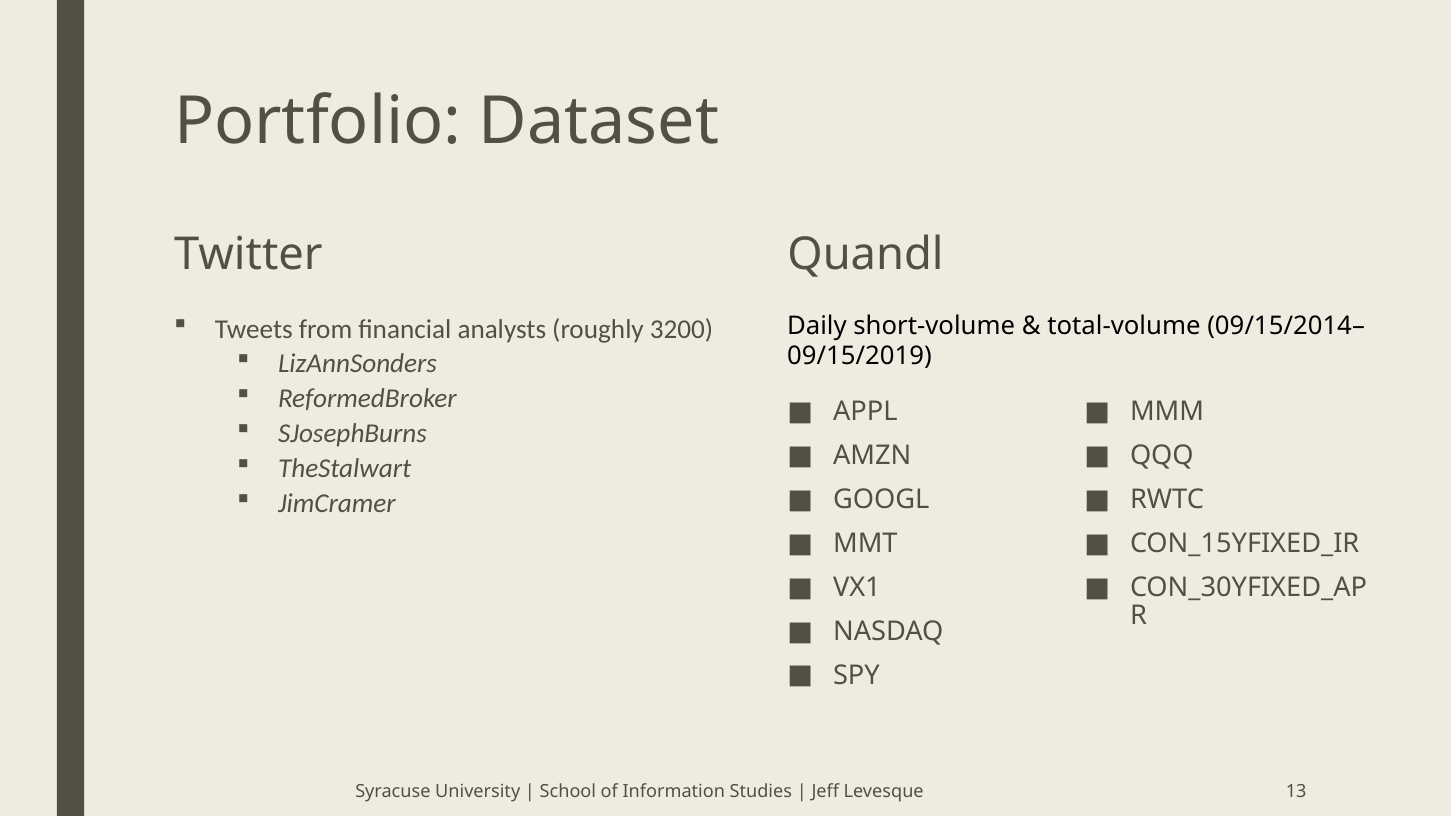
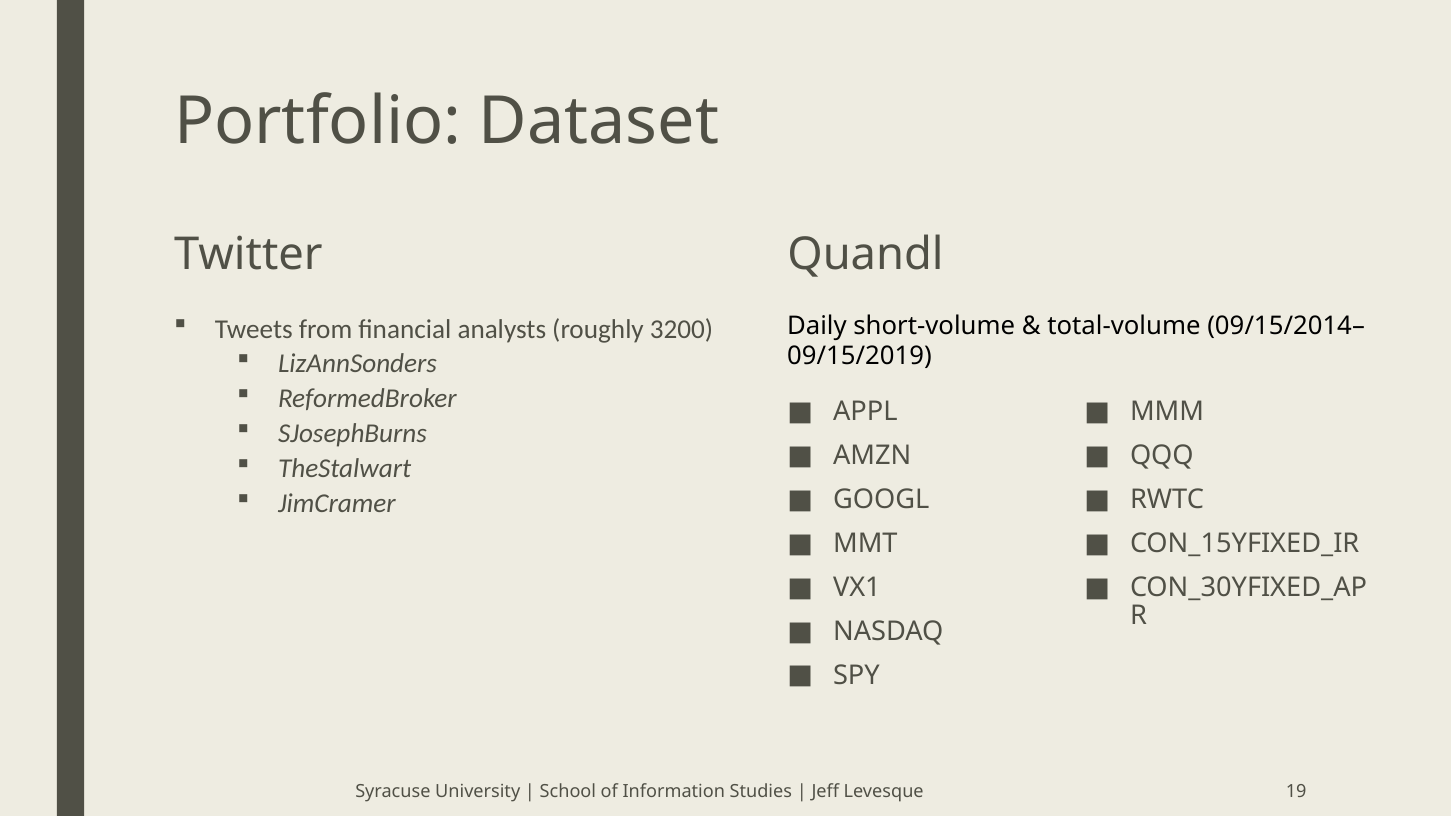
13: 13 -> 19
